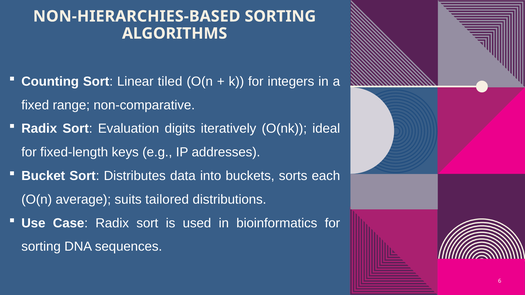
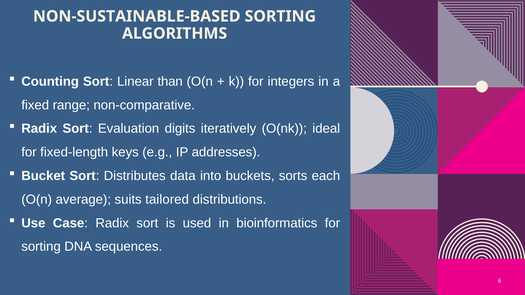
NON-HIERARCHIES-BASED: NON-HIERARCHIES-BASED -> NON-SUSTAINABLE-BASED
tiled: tiled -> than
